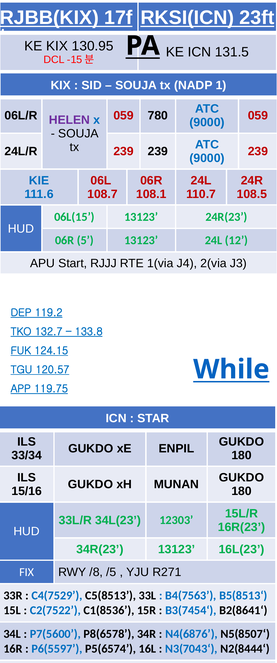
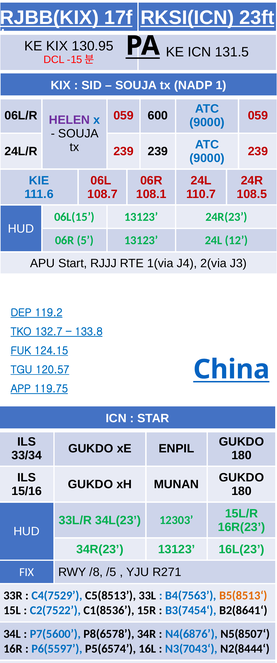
780: 780 -> 600
While: While -> China
B5(8513‘ colour: blue -> orange
